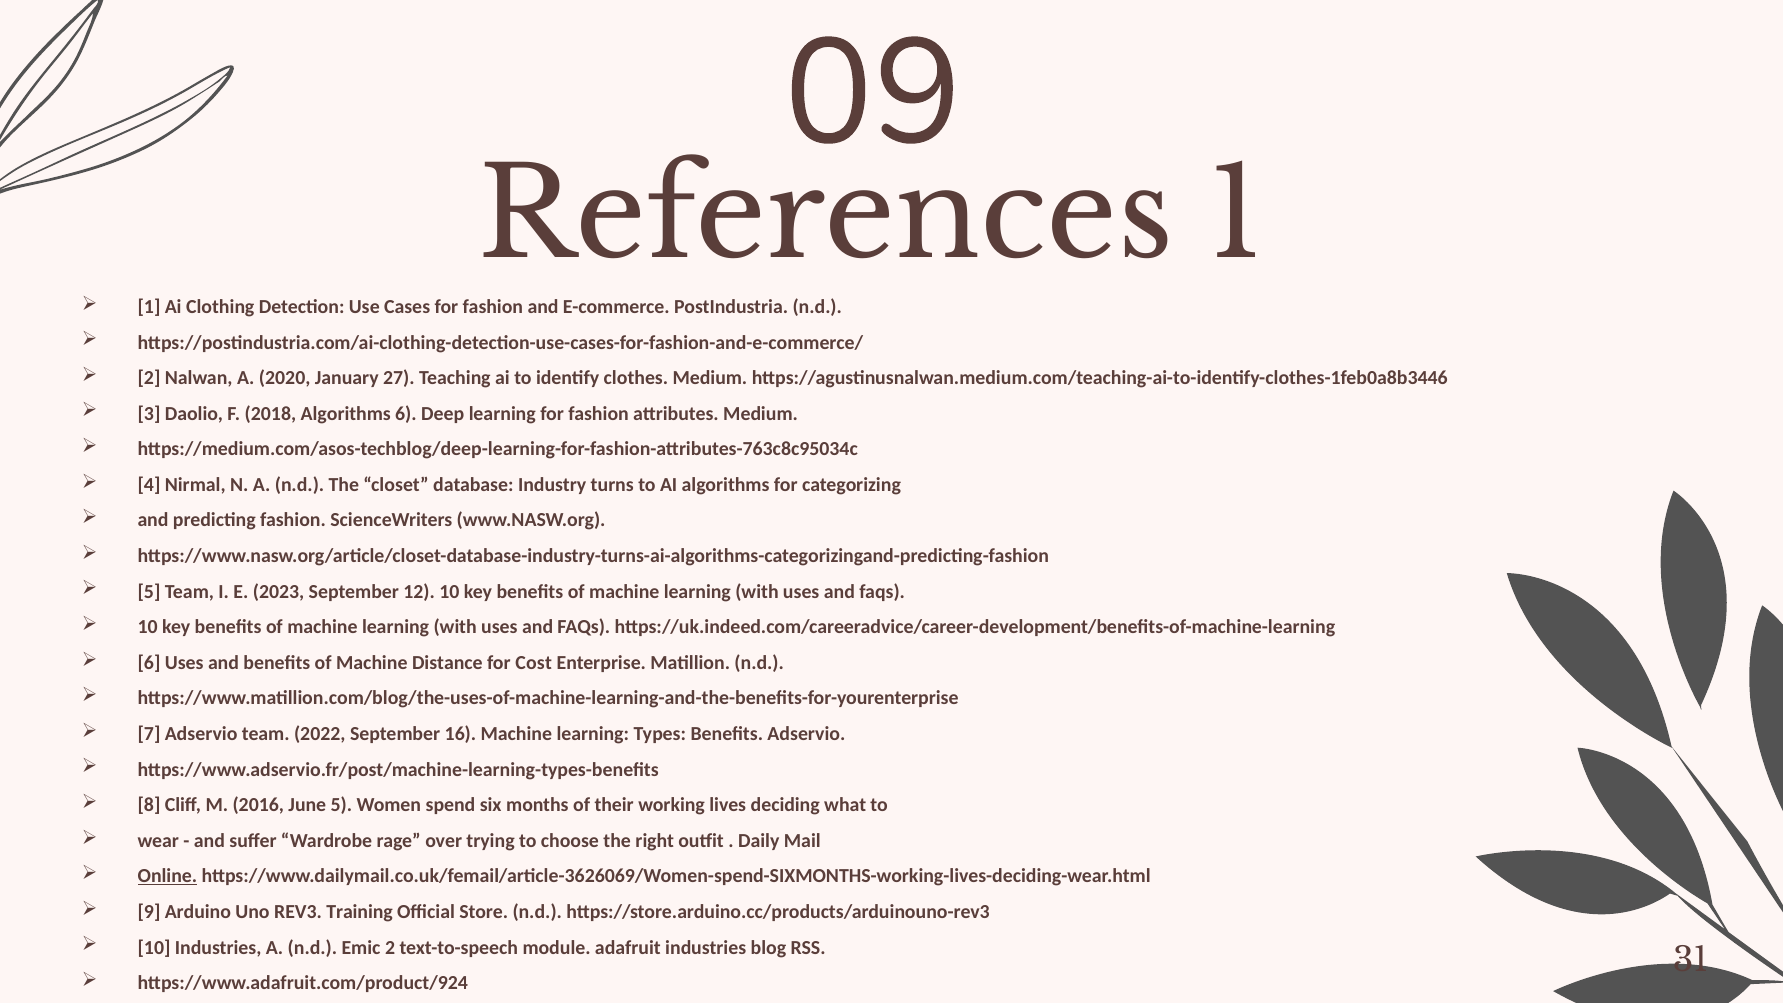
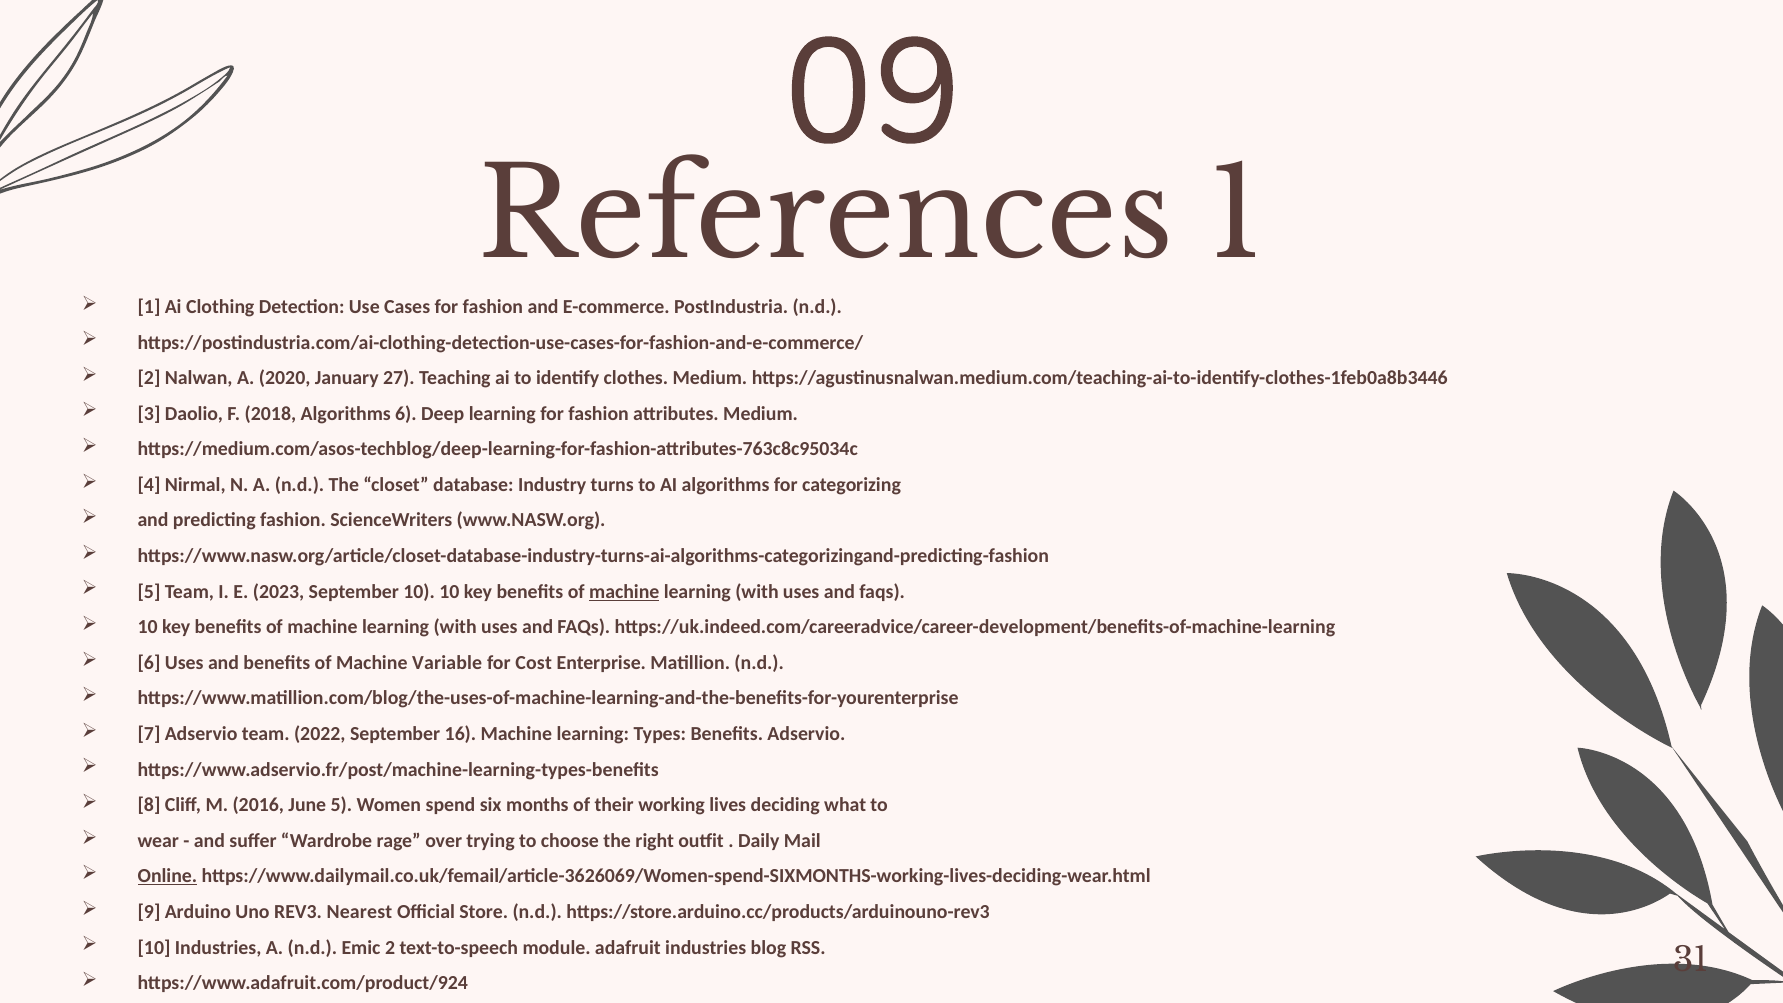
September 12: 12 -> 10
machine at (624, 592) underline: none -> present
Distance: Distance -> Variable
Training: Training -> Nearest
